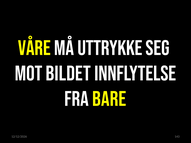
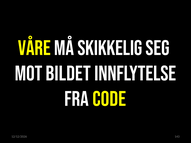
UTTRYKKE: UTTRYKKE -> SKIKKELIG
BARE: BARE -> CODE
